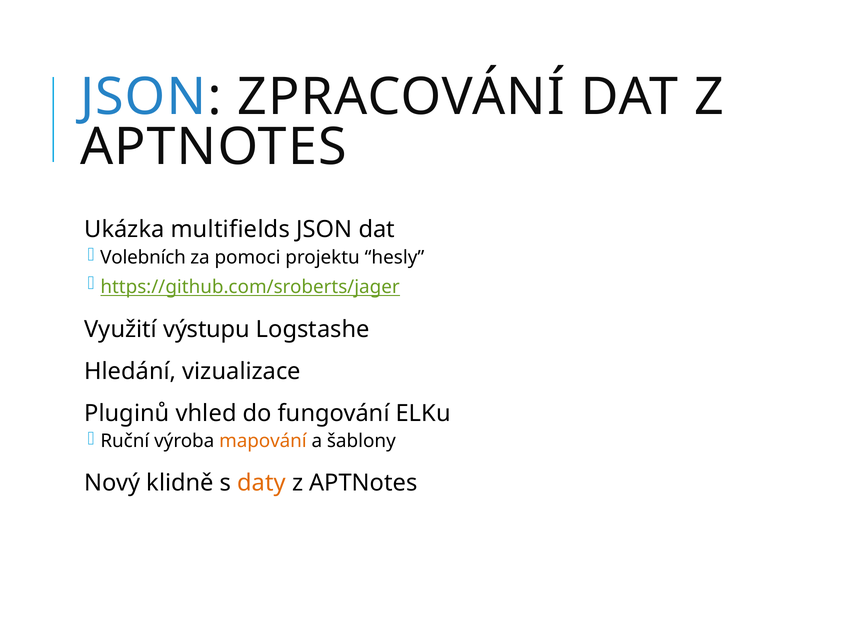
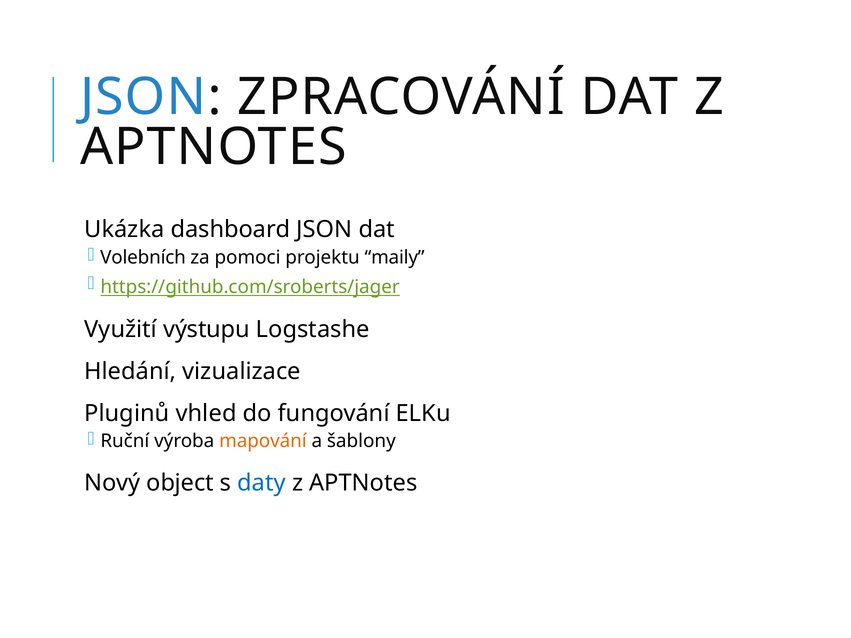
multifields: multifields -> dashboard
hesly: hesly -> maily
klidně: klidně -> object
daty colour: orange -> blue
